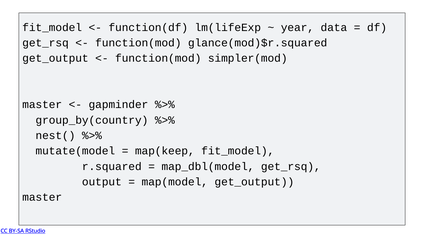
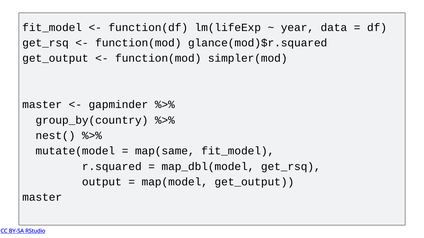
map(keep: map(keep -> map(same
